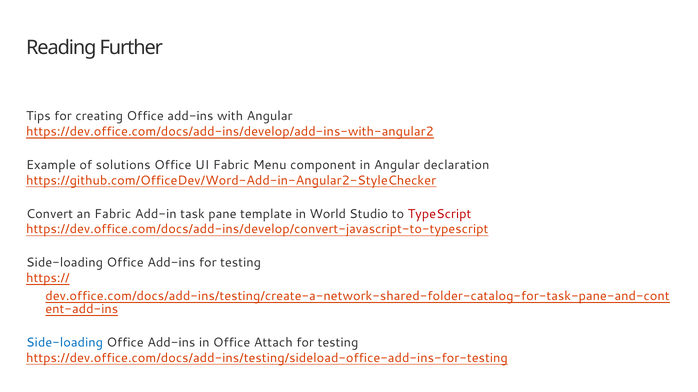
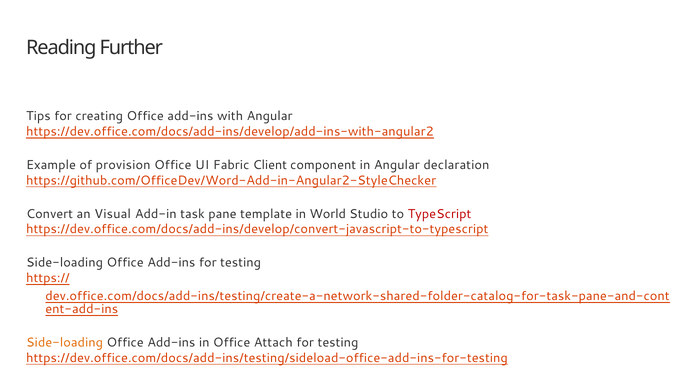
solutions: solutions -> provision
Menu: Menu -> Client
an Fabric: Fabric -> Visual
Side-loading at (65, 343) colour: blue -> orange
